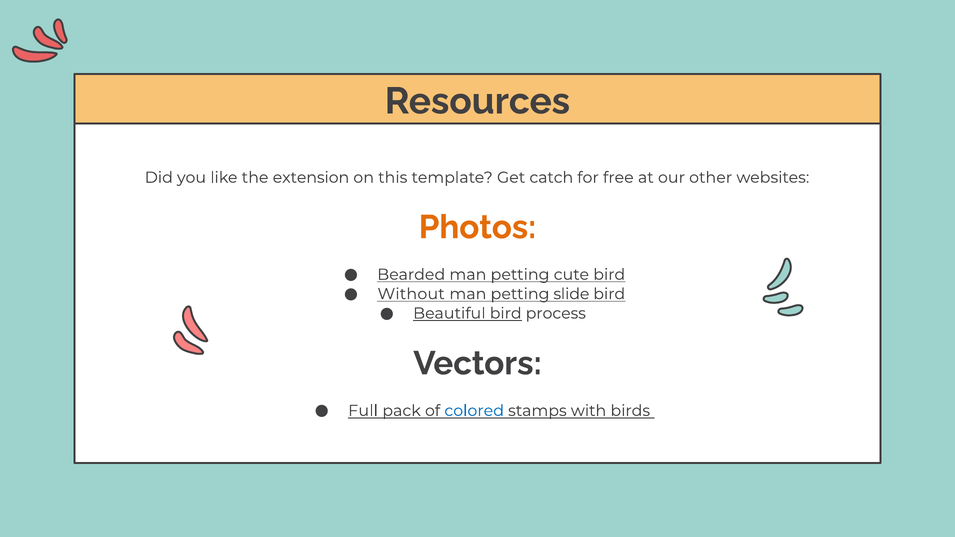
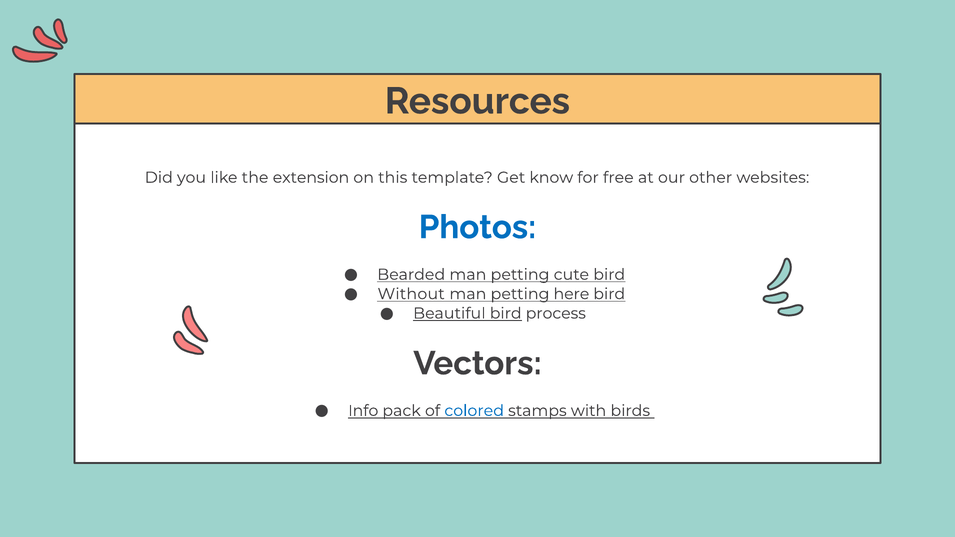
catch: catch -> know
Photos colour: orange -> blue
slide: slide -> here
Full: Full -> Info
